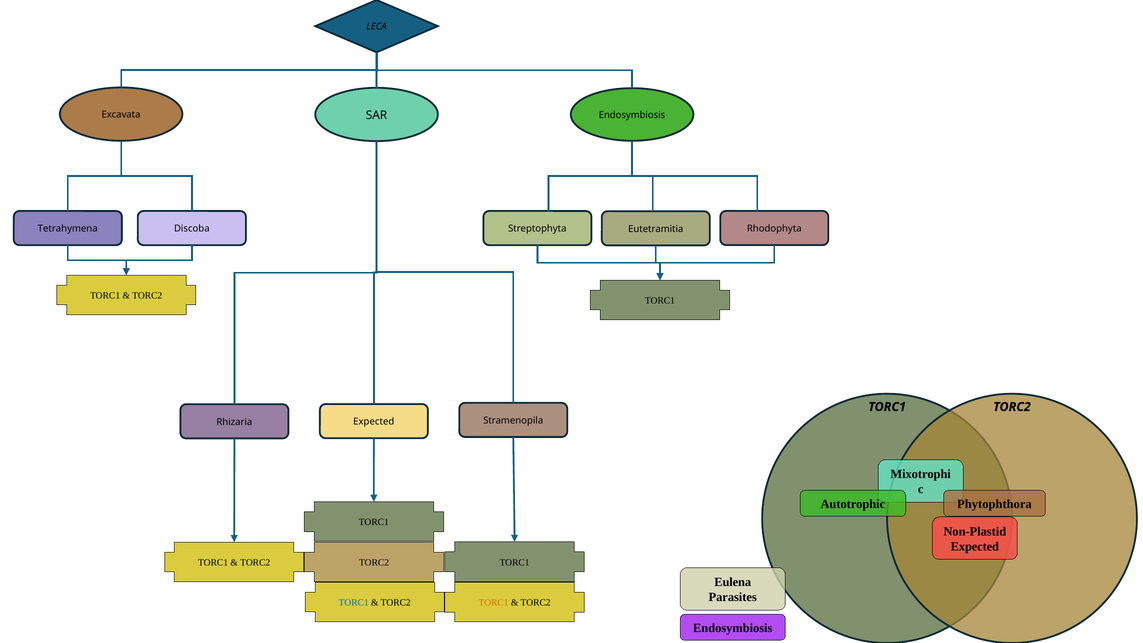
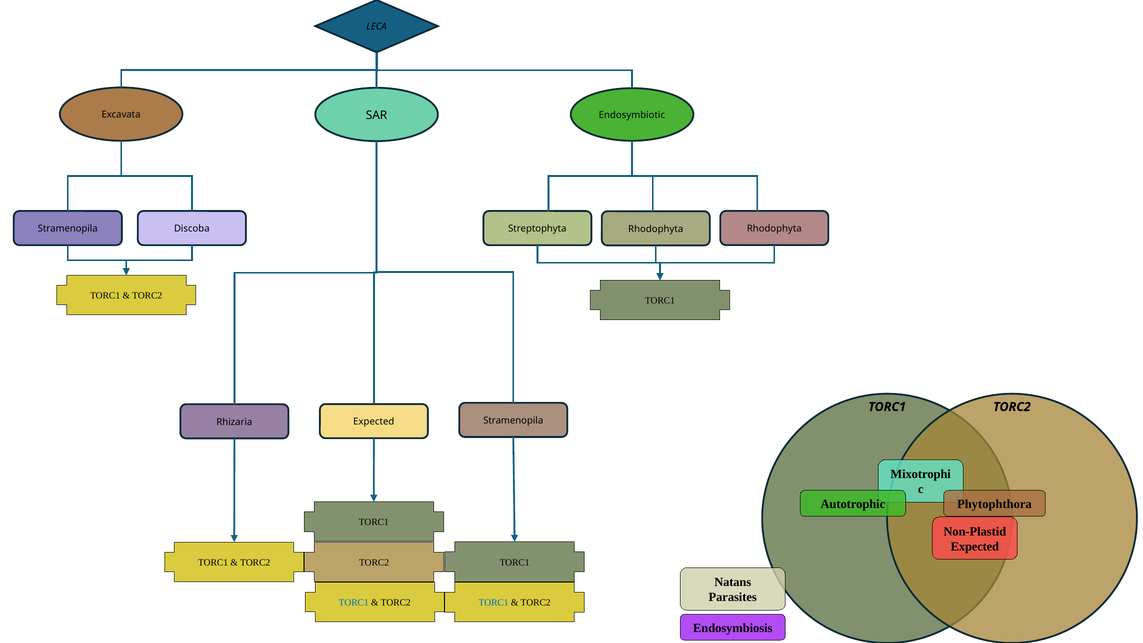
SAR Endosymbiosis: Endosymbiosis -> Endosymbiotic
Tetrahymena at (68, 229): Tetrahymena -> Stramenopila
Streptophyta Eutetramitia: Eutetramitia -> Rhodophyta
Eulena: Eulena -> Natans
TORC1 at (494, 603) colour: orange -> blue
